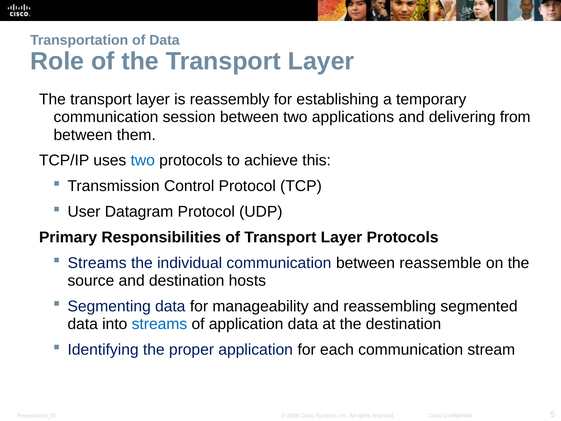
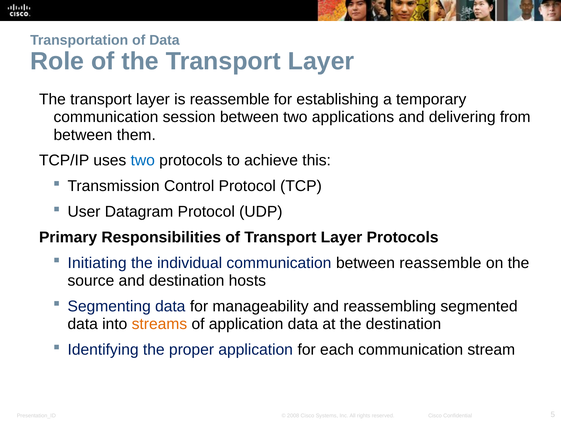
is reassembly: reassembly -> reassemble
Streams at (97, 263): Streams -> Initiating
streams at (159, 324) colour: blue -> orange
